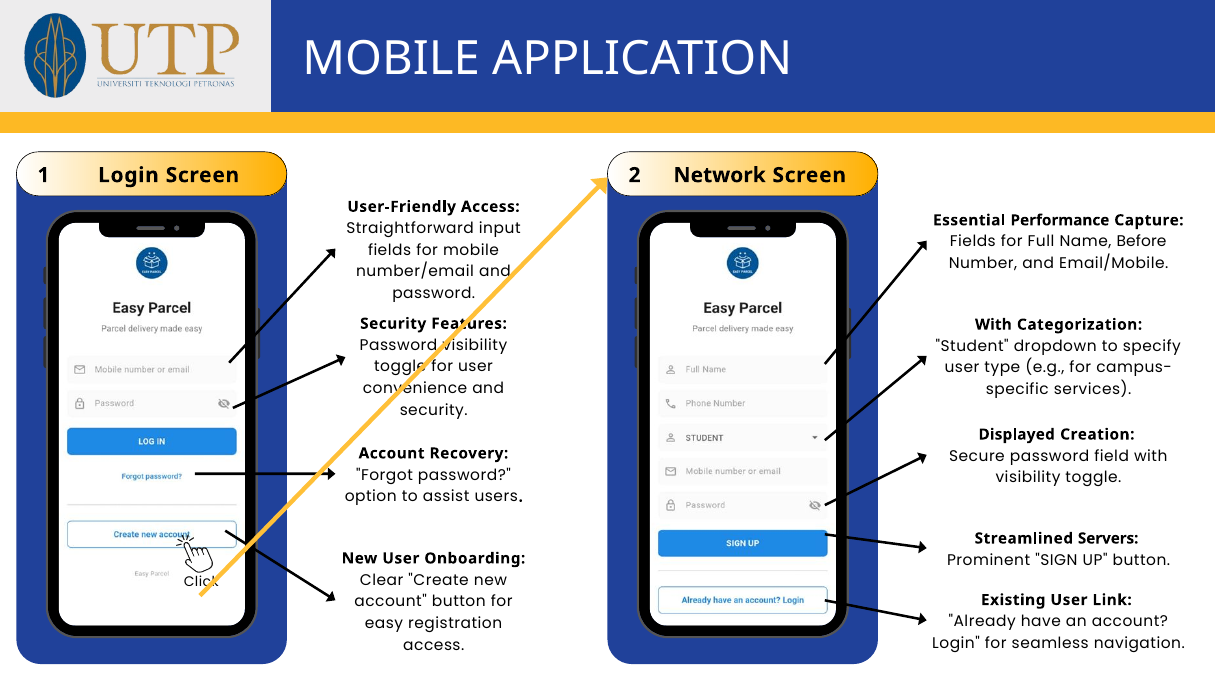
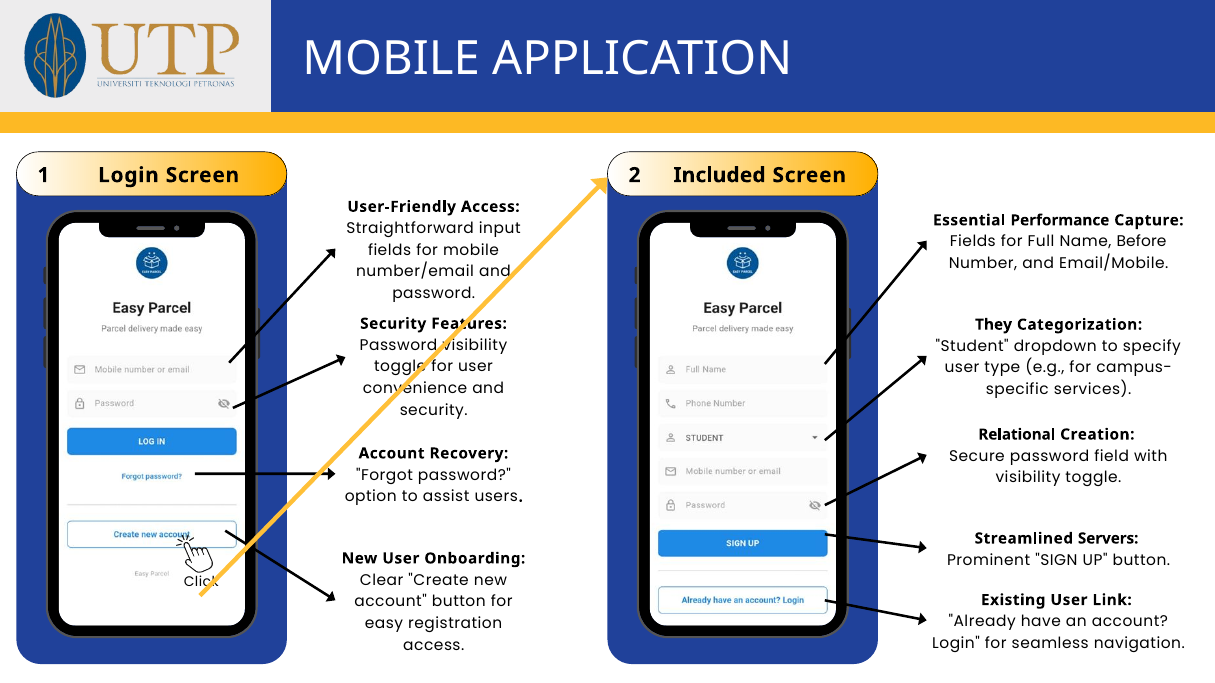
Network: Network -> Included
With at (993, 325): With -> They
Displayed: Displayed -> Relational
